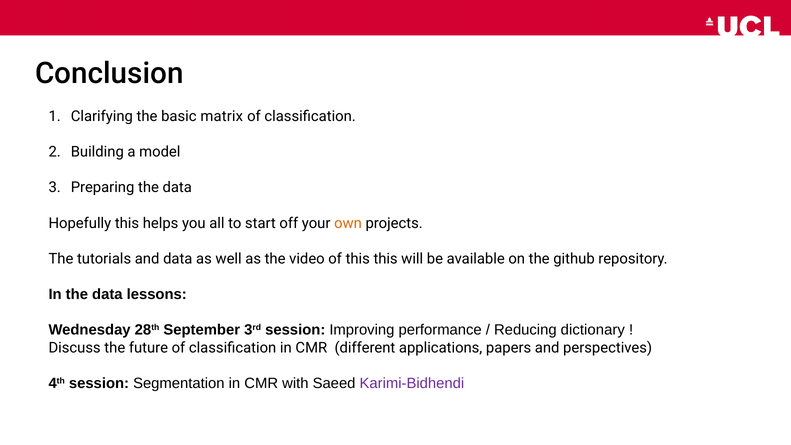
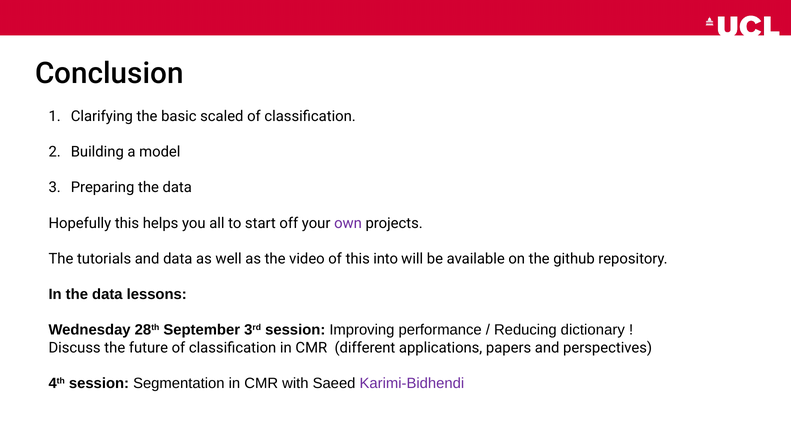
matrix: matrix -> scaled
own colour: orange -> purple
this this: this -> into
